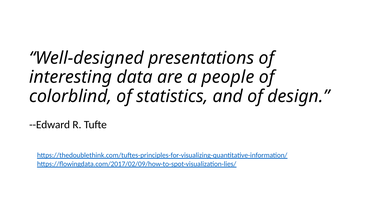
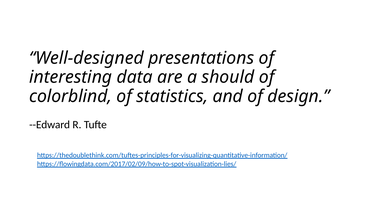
people: people -> should
